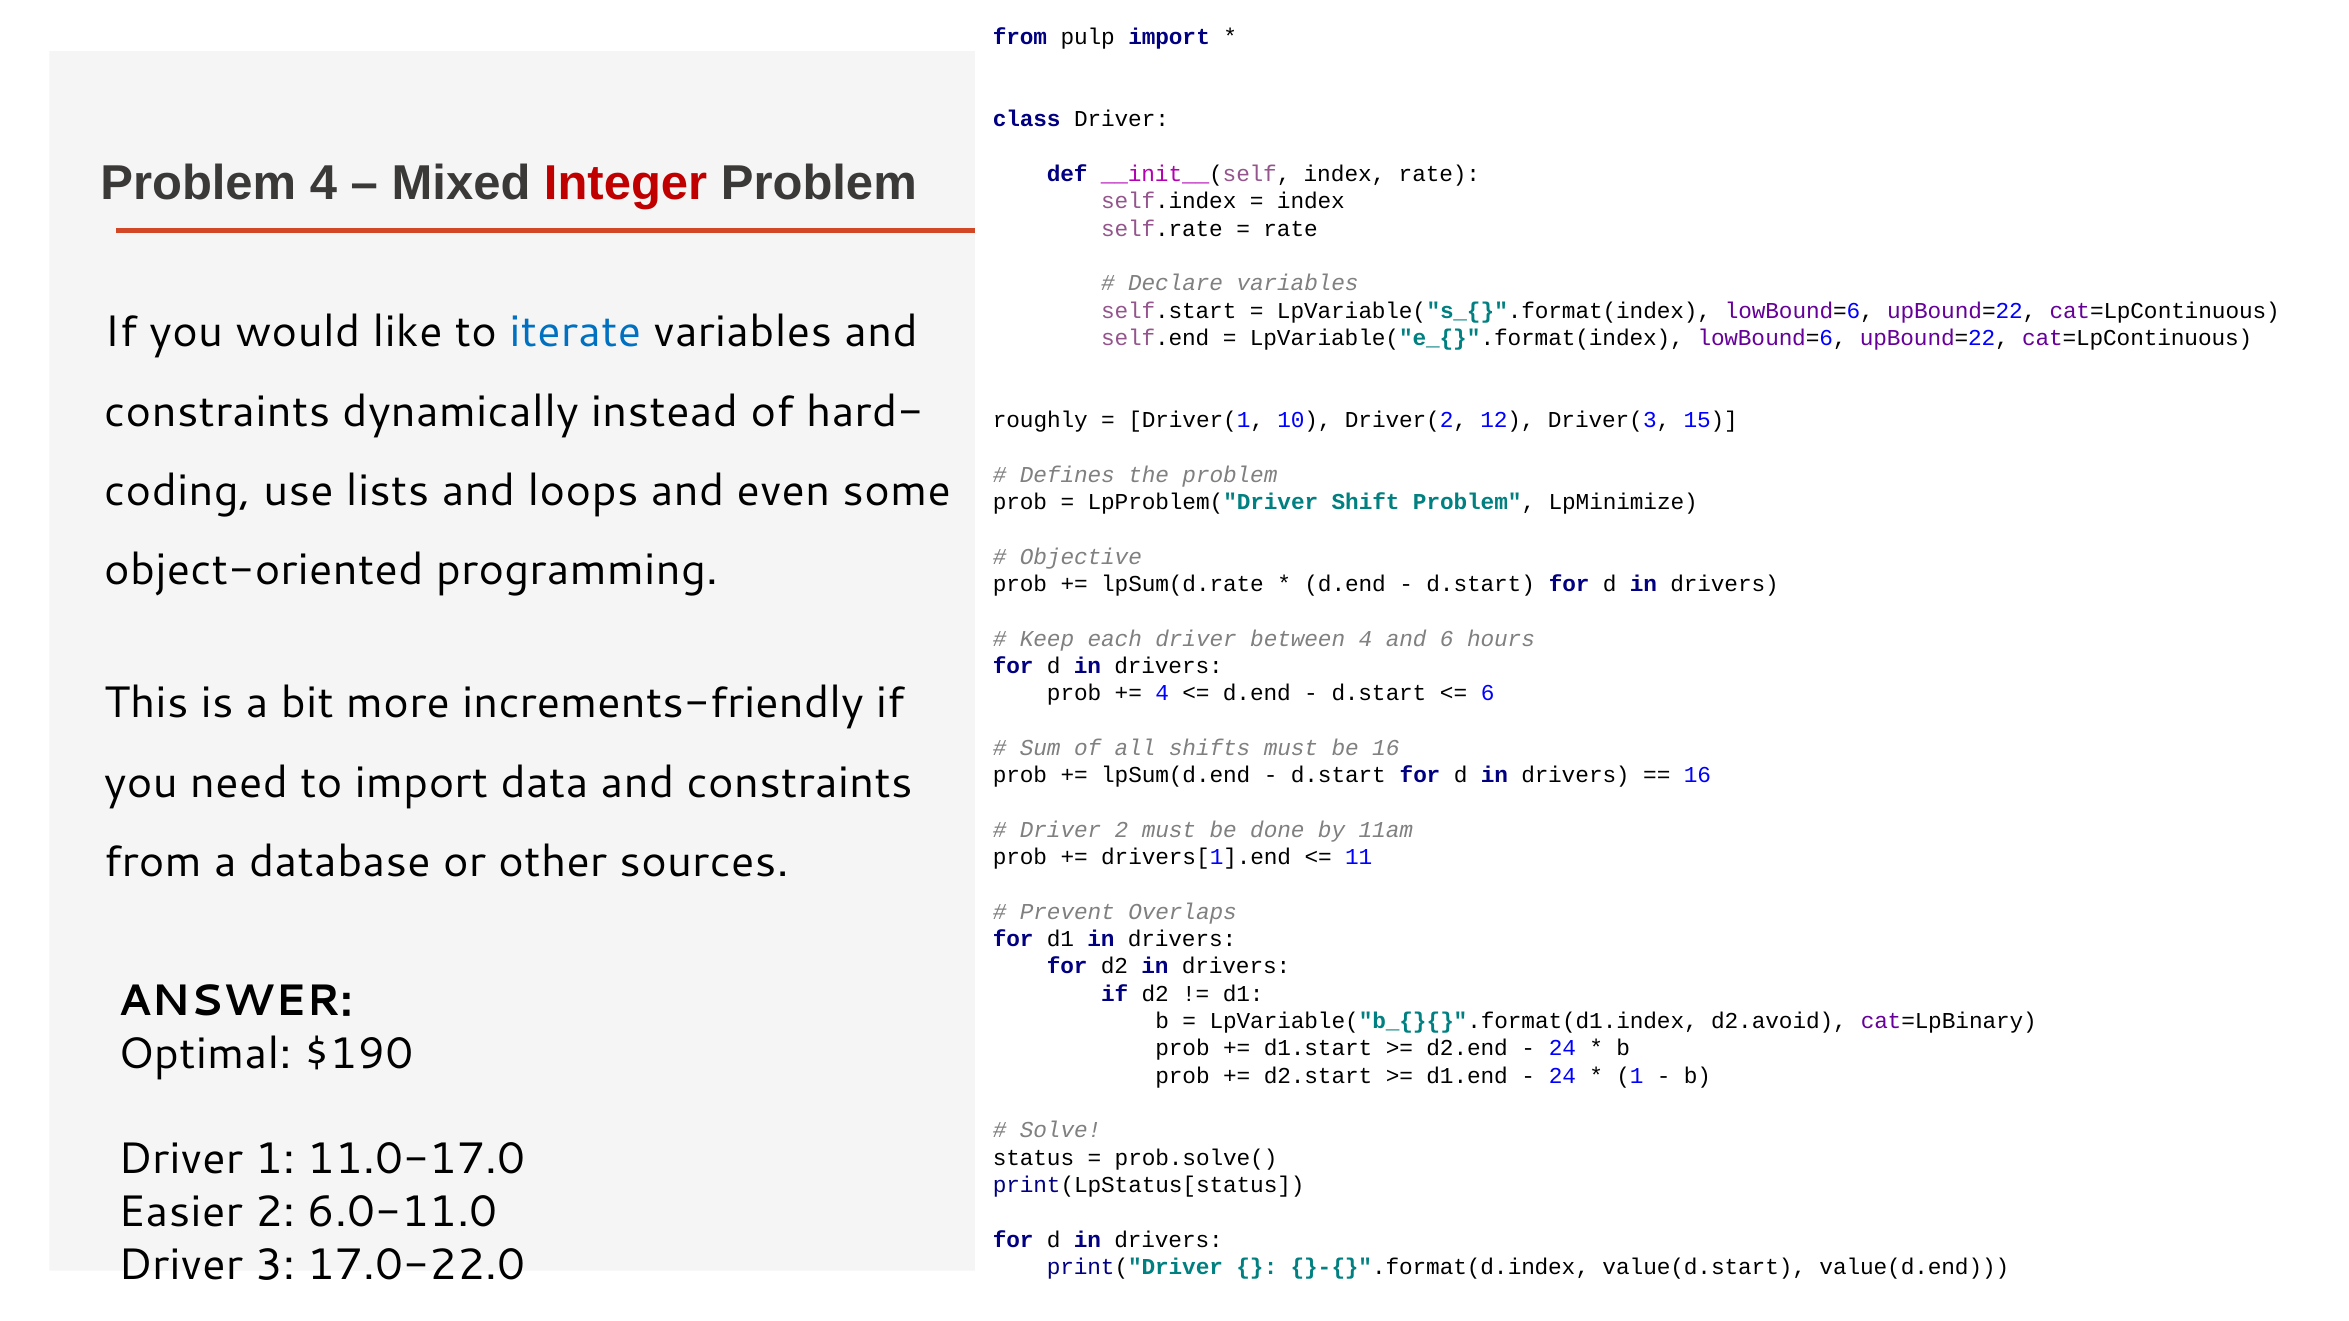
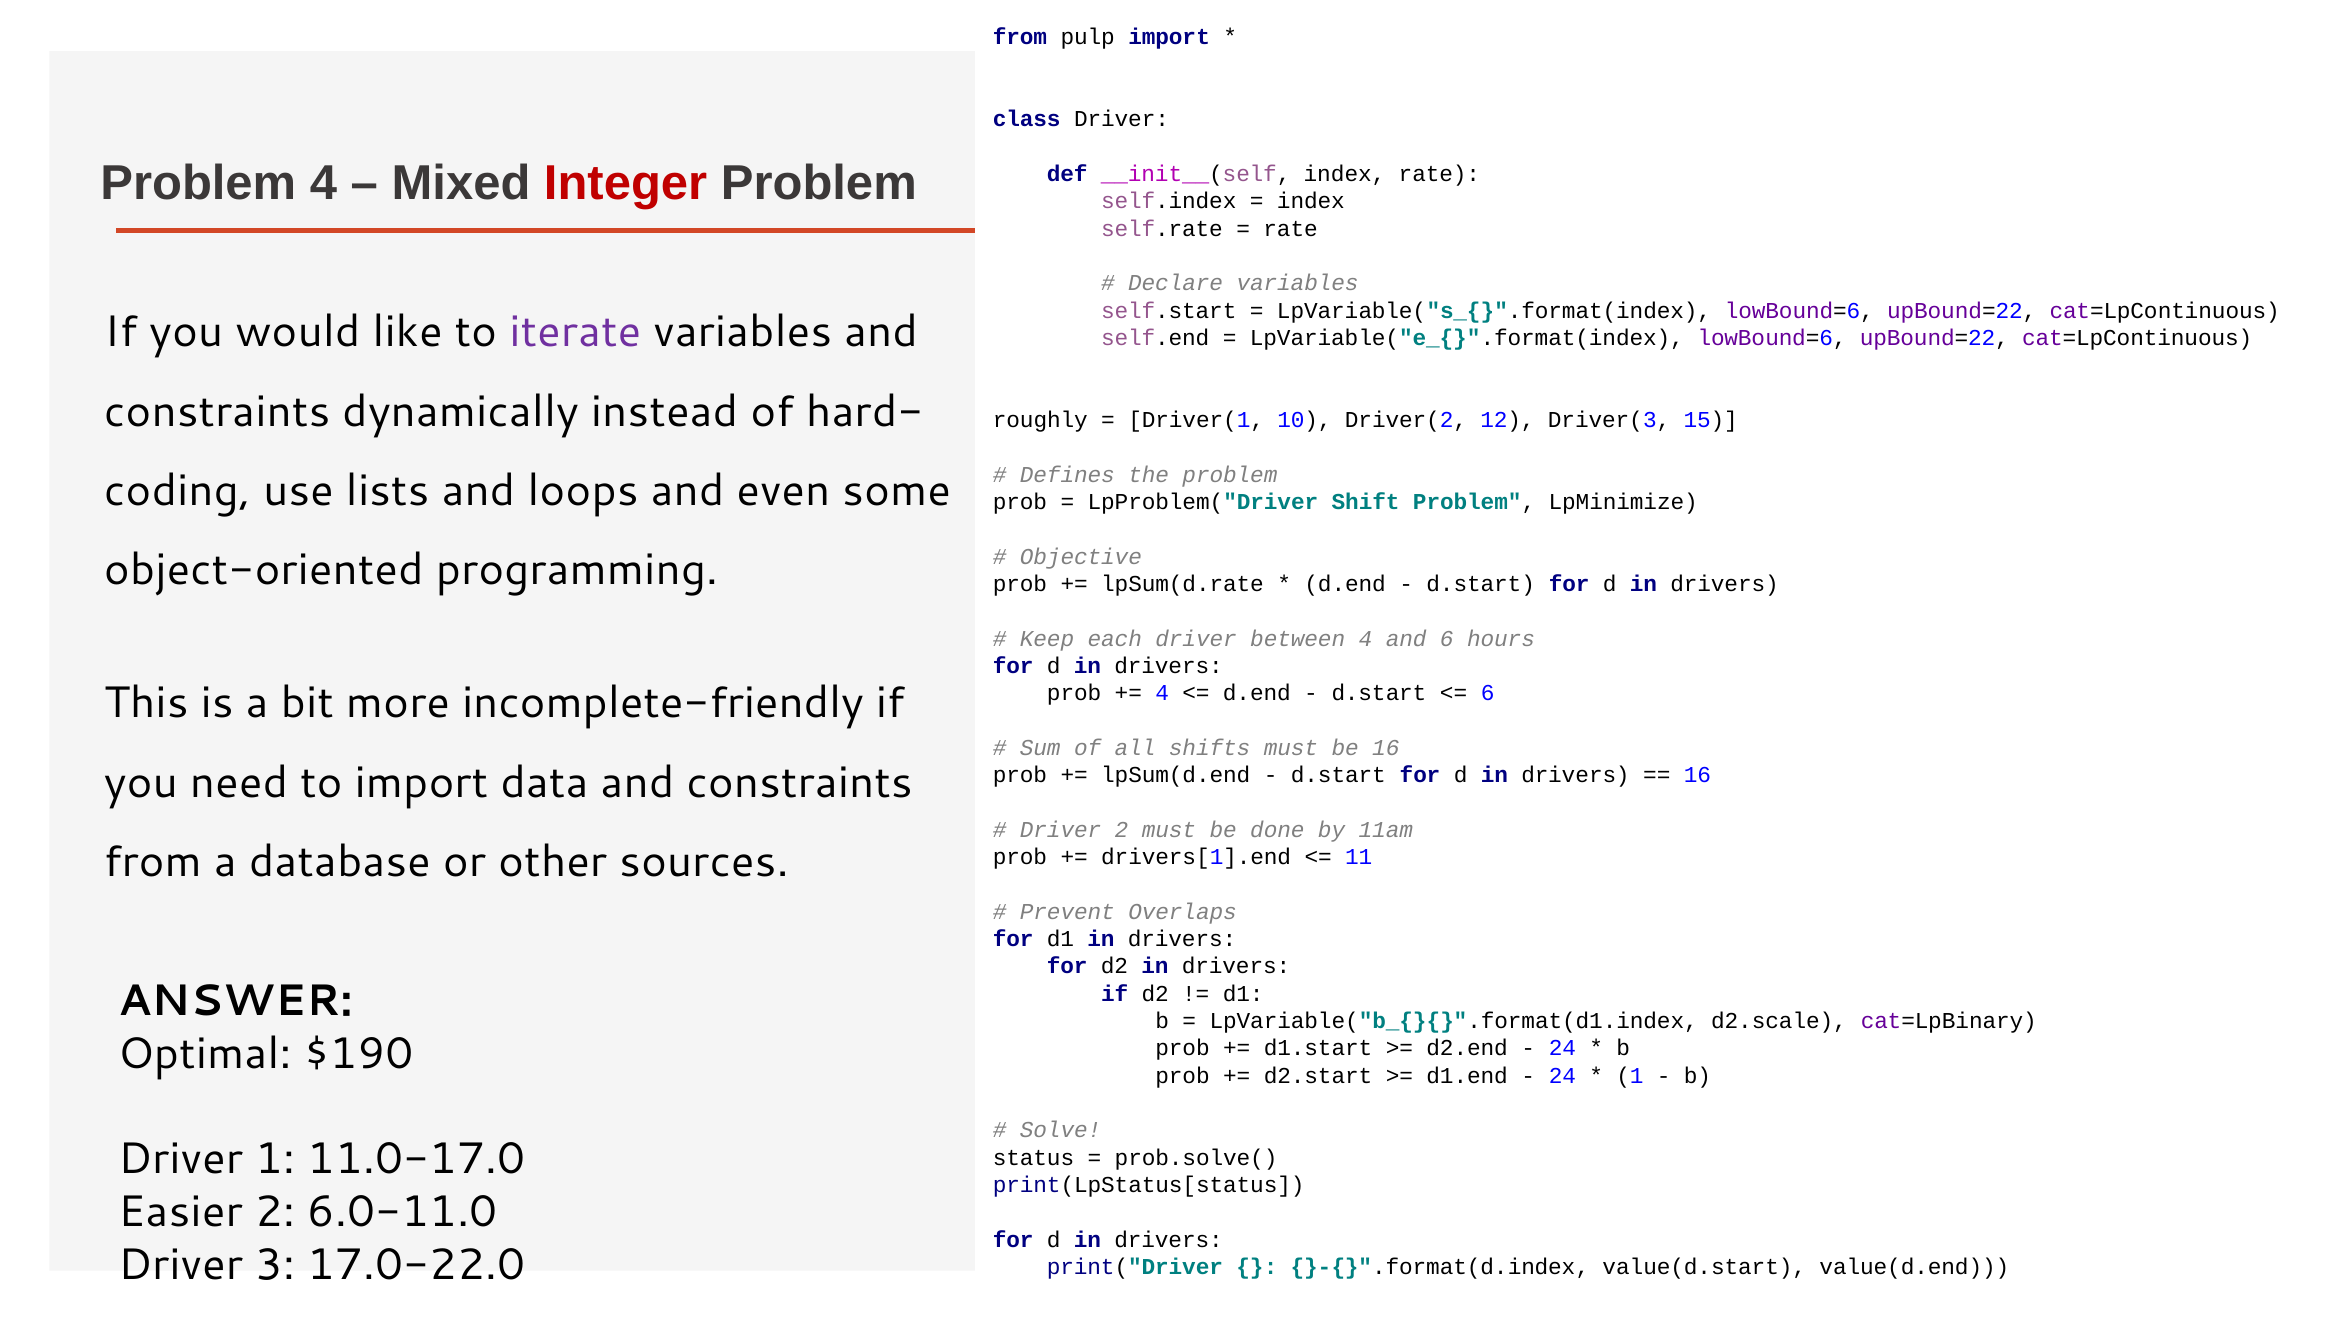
iterate colour: blue -> purple
increments-friendly: increments-friendly -> incomplete-friendly
d2.avoid: d2.avoid -> d2.scale
